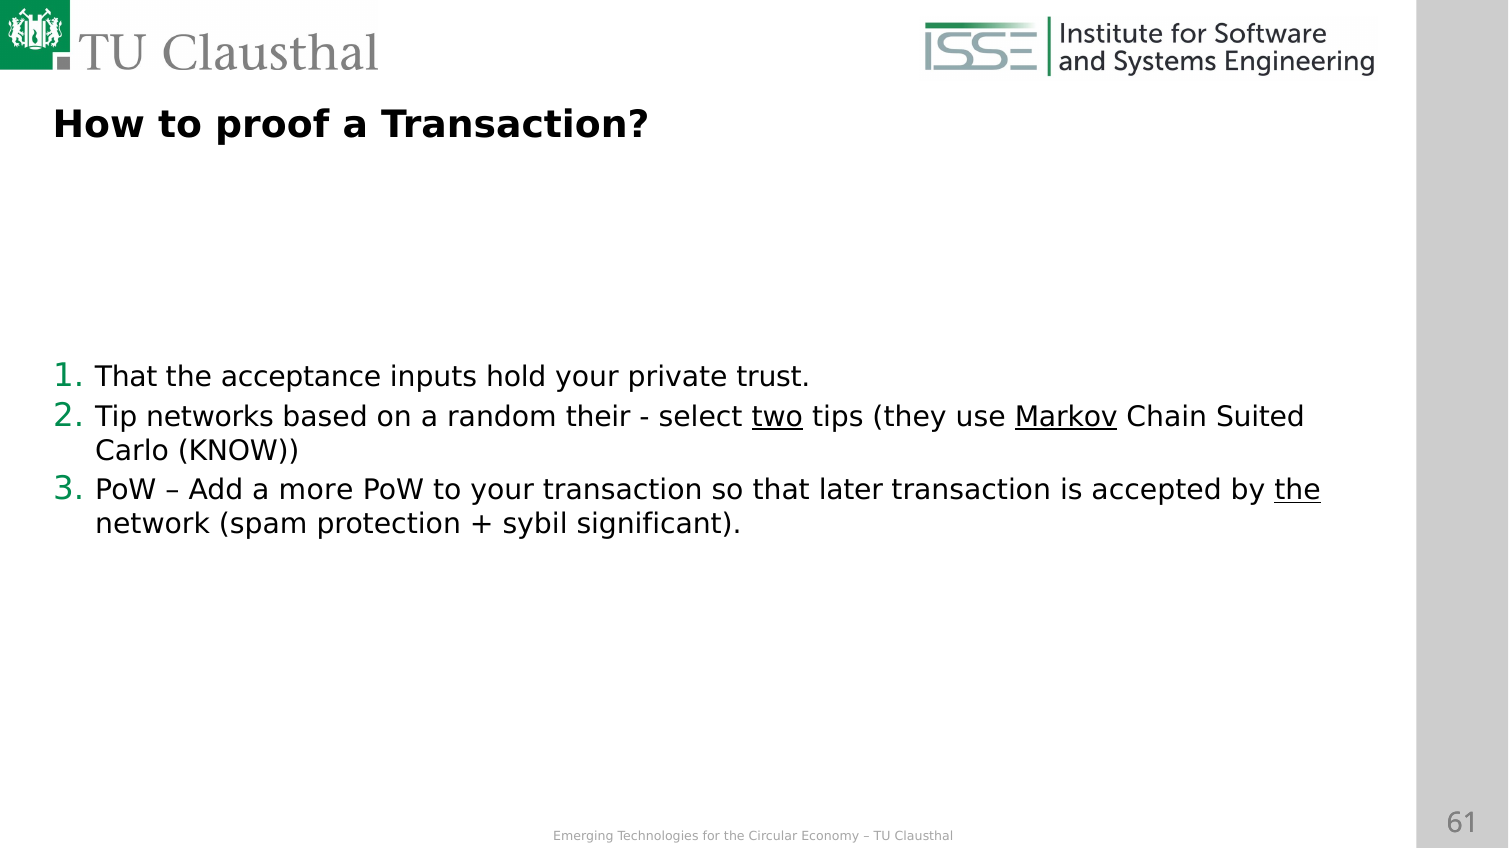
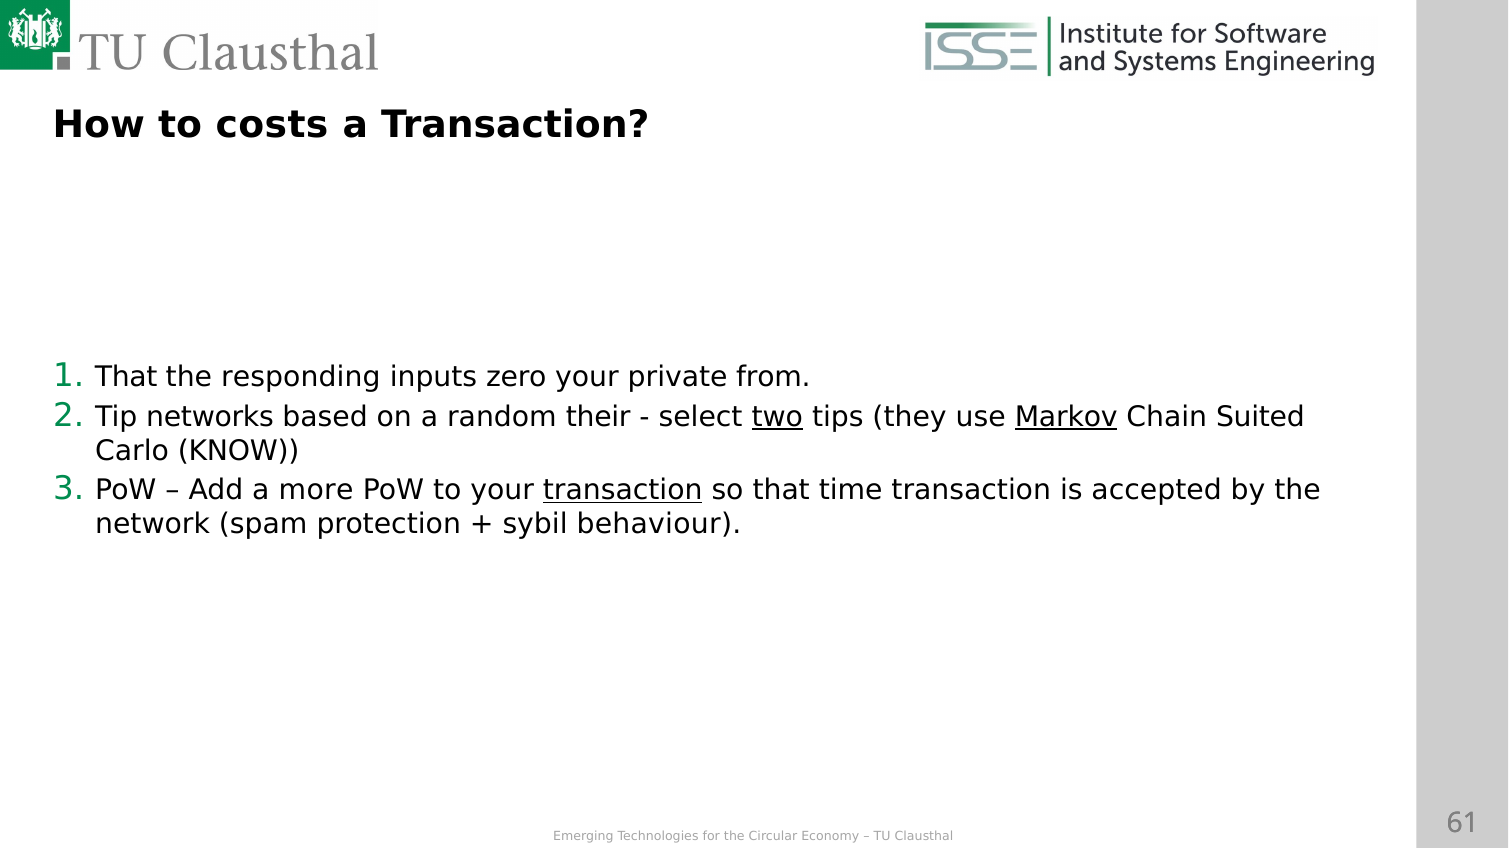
proof: proof -> costs
acceptance: acceptance -> responding
hold: hold -> zero
trust: trust -> from
transaction at (623, 490) underline: none -> present
later: later -> time
the at (1297, 490) underline: present -> none
significant: significant -> behaviour
